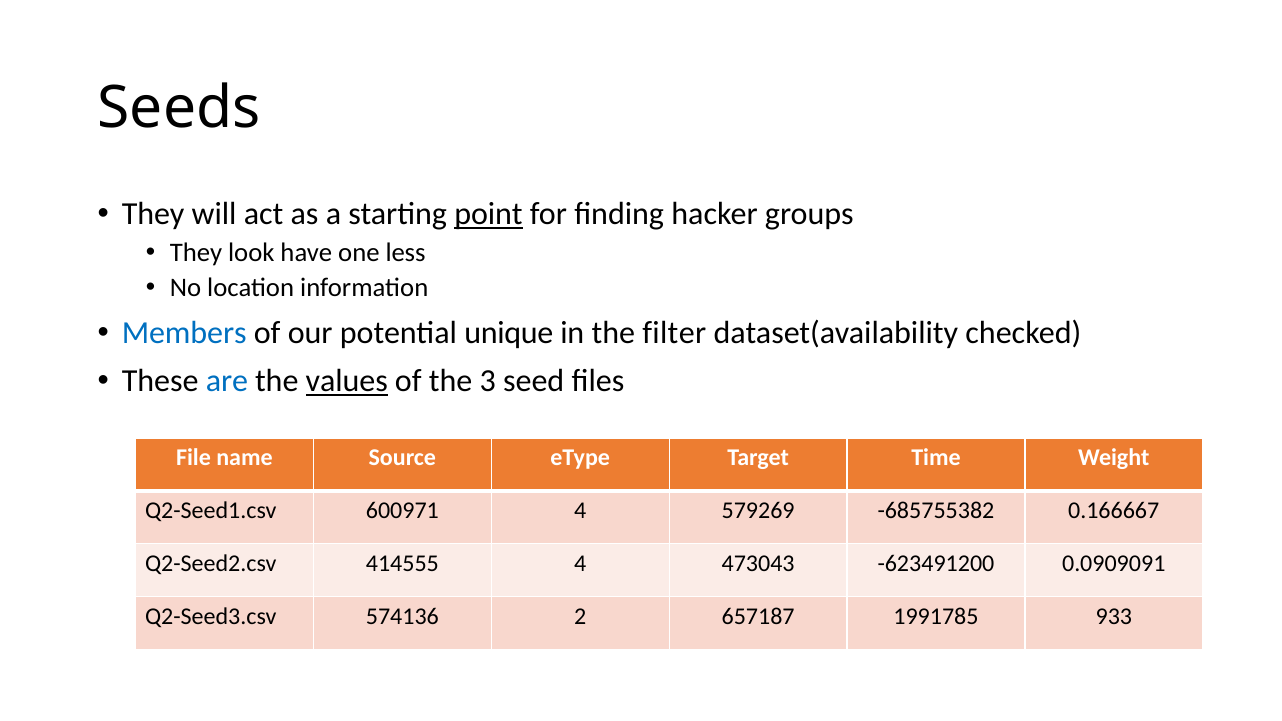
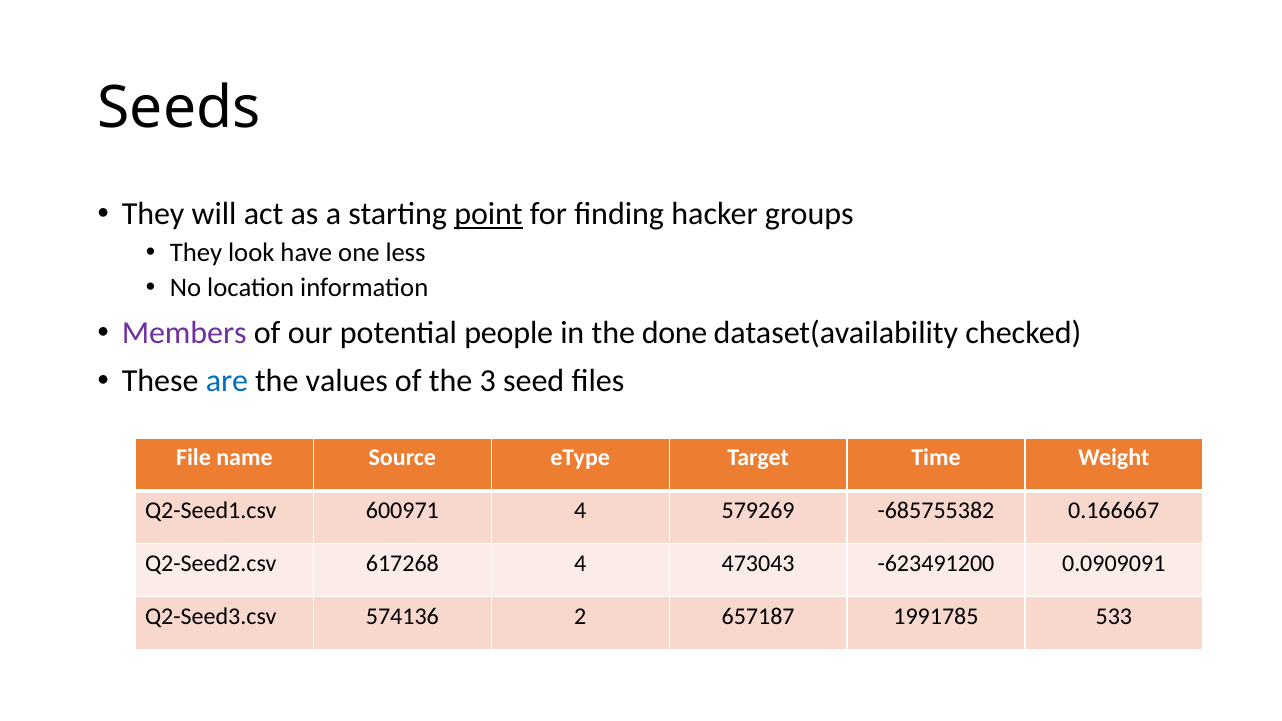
Members colour: blue -> purple
unique: unique -> people
filter: filter -> done
values underline: present -> none
414555: 414555 -> 617268
933: 933 -> 533
